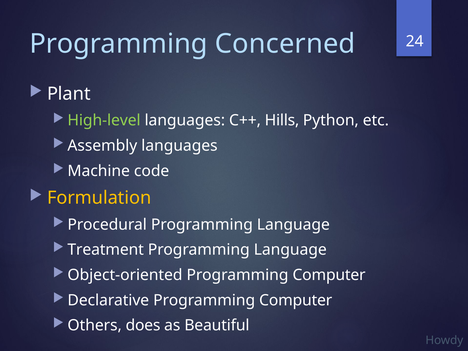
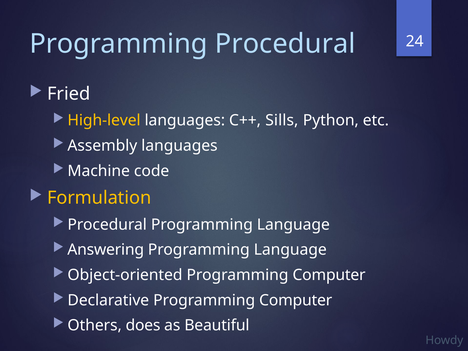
Programming Concerned: Concerned -> Procedural
Plant: Plant -> Fried
High-level colour: light green -> yellow
Hills: Hills -> Sills
Treatment: Treatment -> Answering
